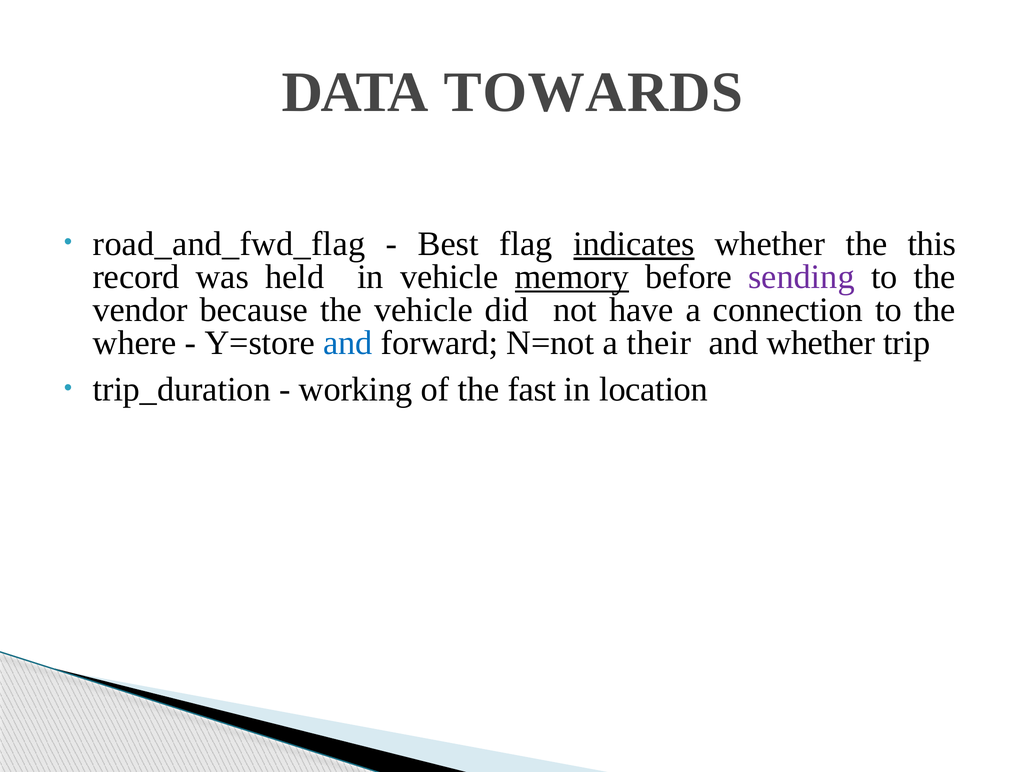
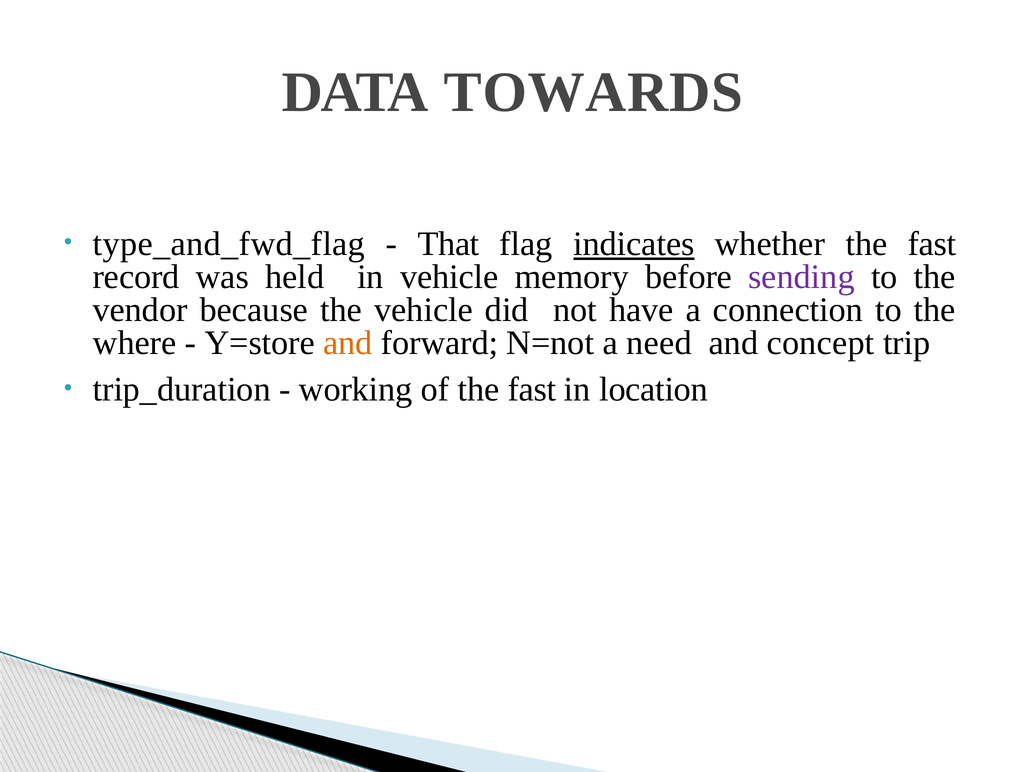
road_and_fwd_flag: road_and_fwd_flag -> type_and_fwd_flag
Best: Best -> That
whether the this: this -> fast
memory underline: present -> none
and at (348, 343) colour: blue -> orange
their: their -> need
and whether: whether -> concept
